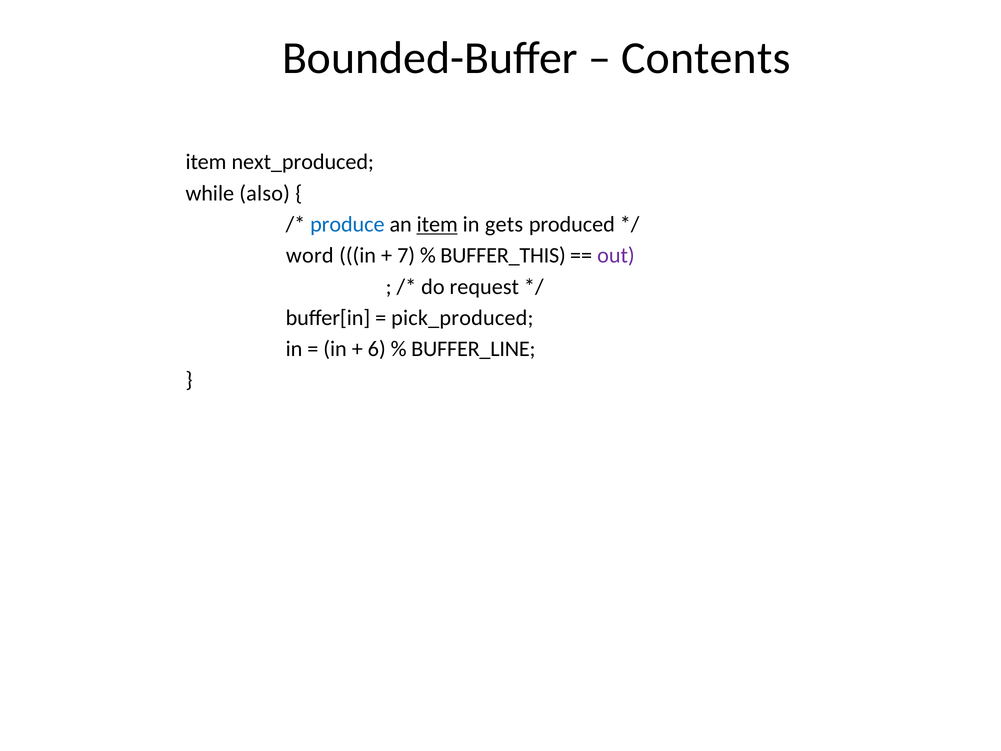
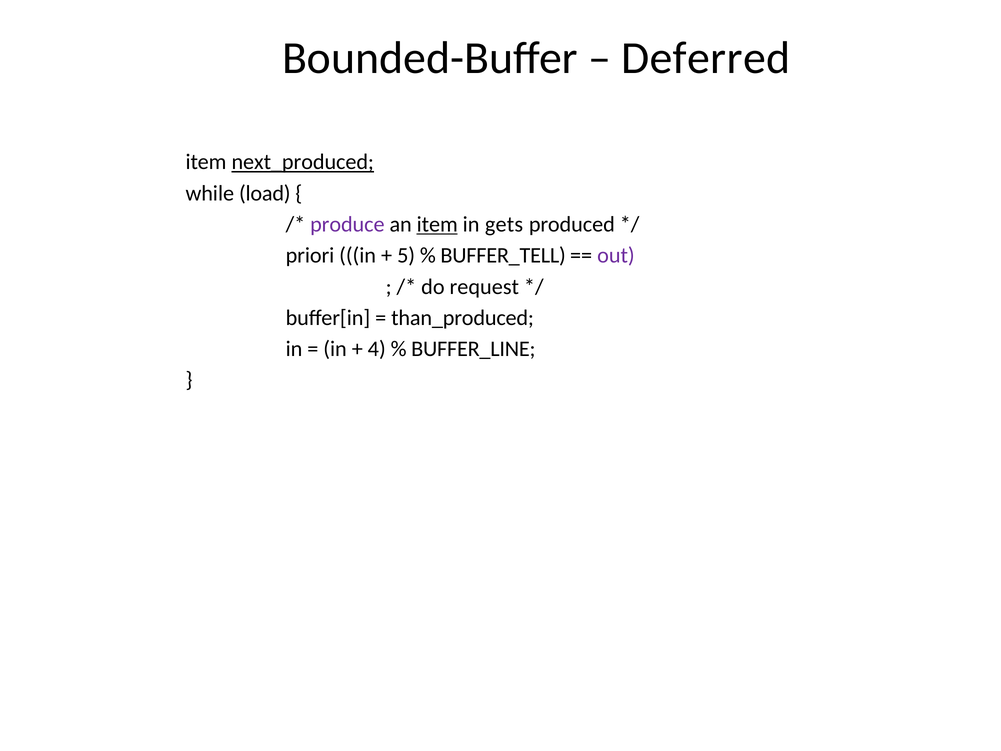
Contents: Contents -> Deferred
next_produced underline: none -> present
also: also -> load
produce colour: blue -> purple
word: word -> priori
7: 7 -> 5
BUFFER_THIS: BUFFER_THIS -> BUFFER_TELL
pick_produced: pick_produced -> than_produced
6: 6 -> 4
